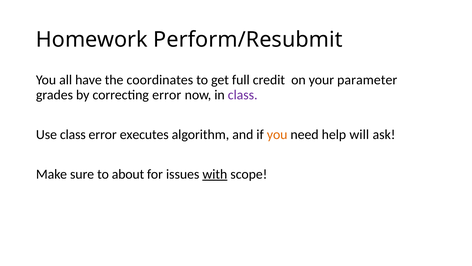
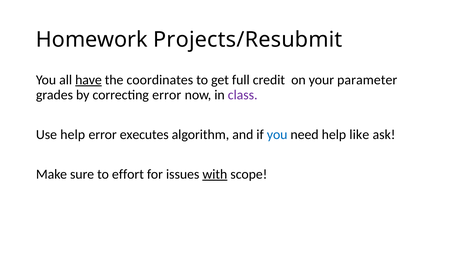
Perform/Resubmit: Perform/Resubmit -> Projects/Resubmit
have underline: none -> present
Use class: class -> help
you at (277, 134) colour: orange -> blue
will: will -> like
about: about -> effort
